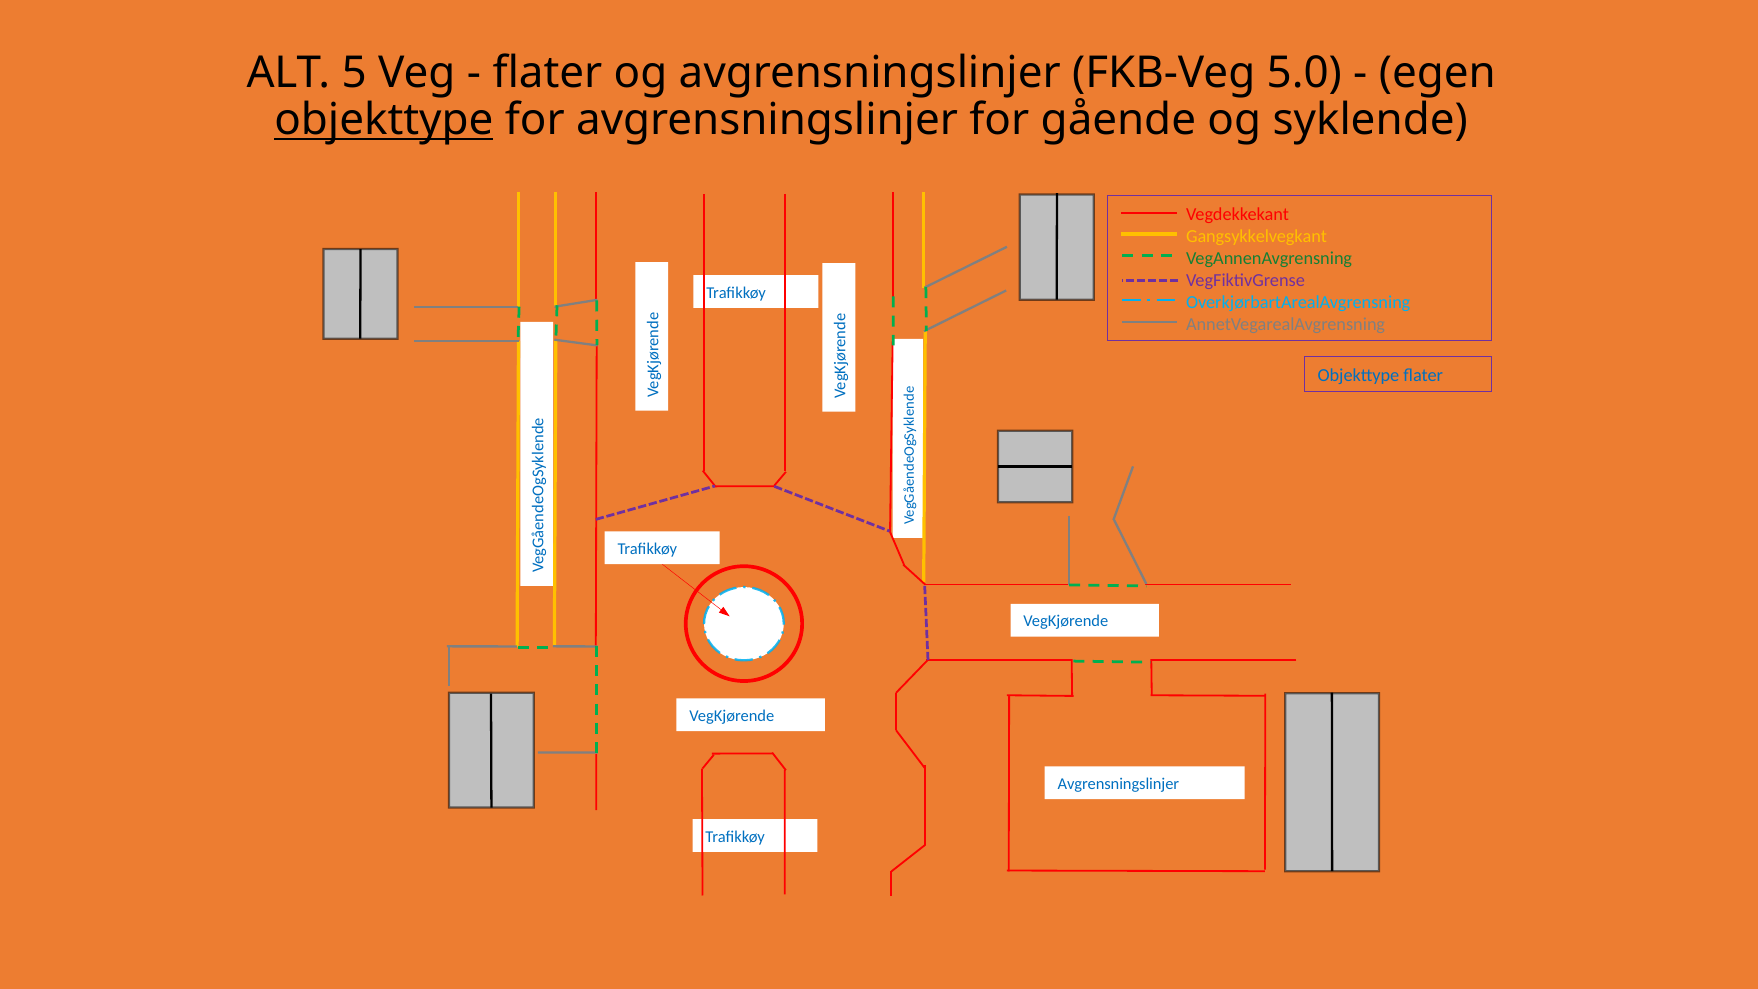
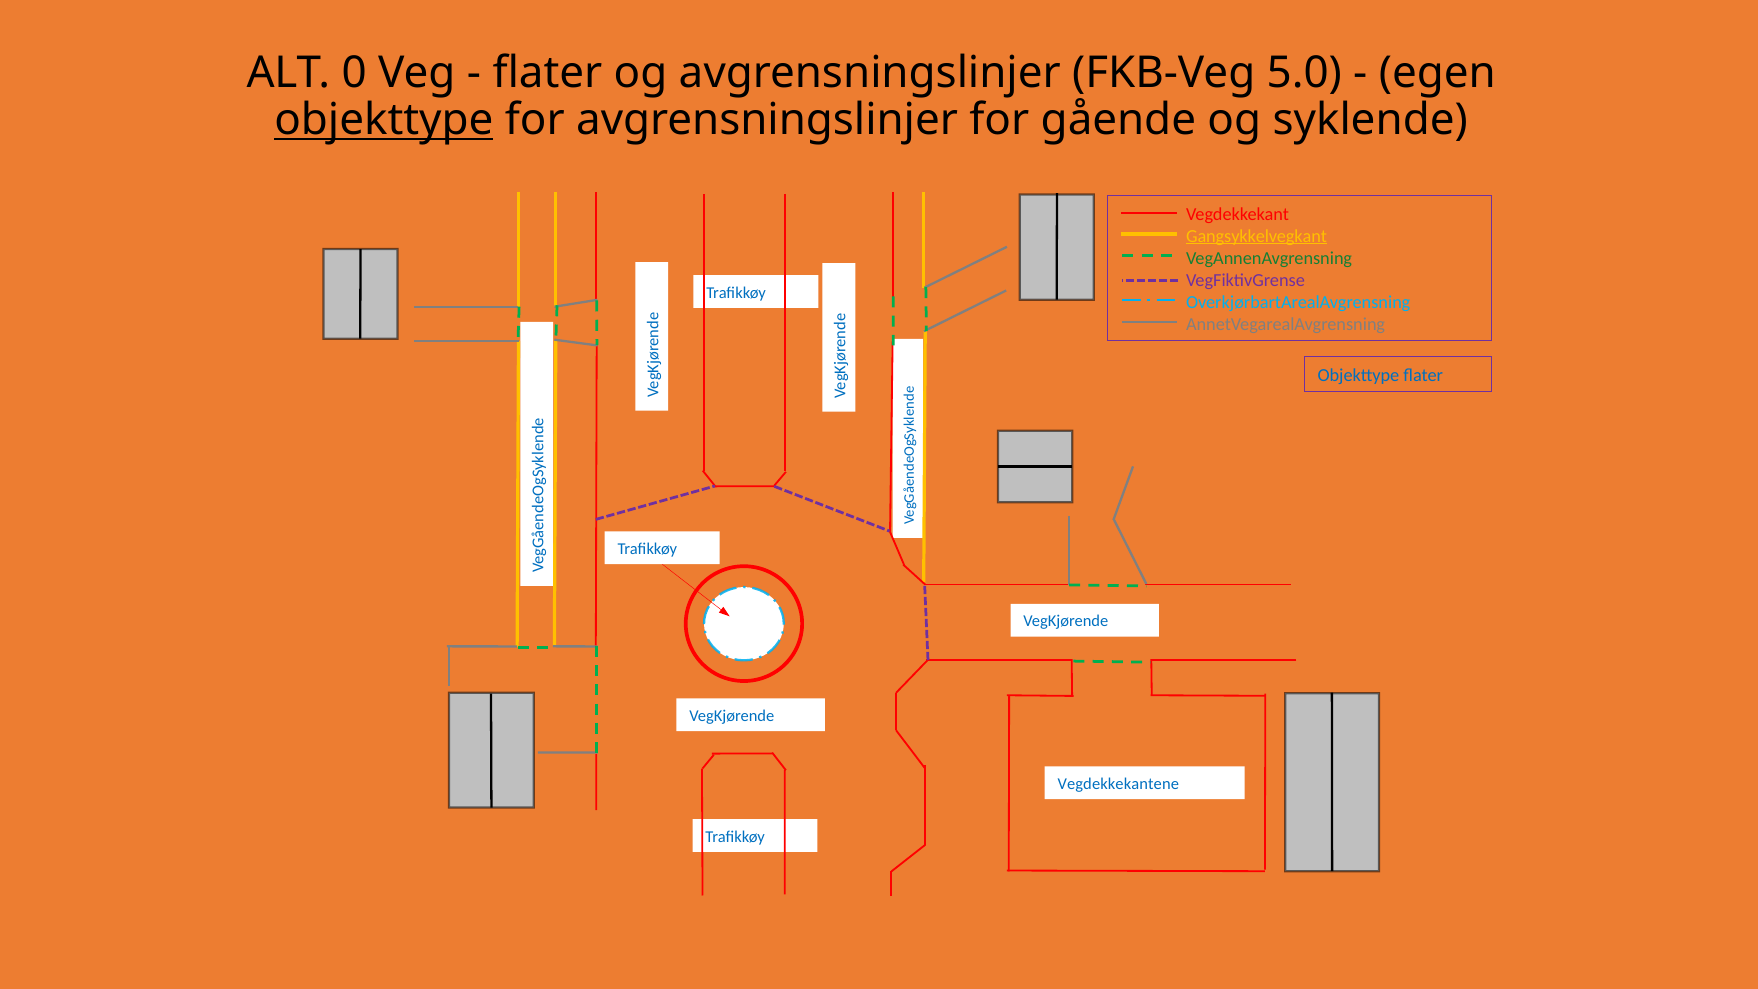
5: 5 -> 0
Gangsykkelvegkant underline: none -> present
Avgrensningslinjer at (1118, 784): Avgrensningslinjer -> Vegdekkekantene
